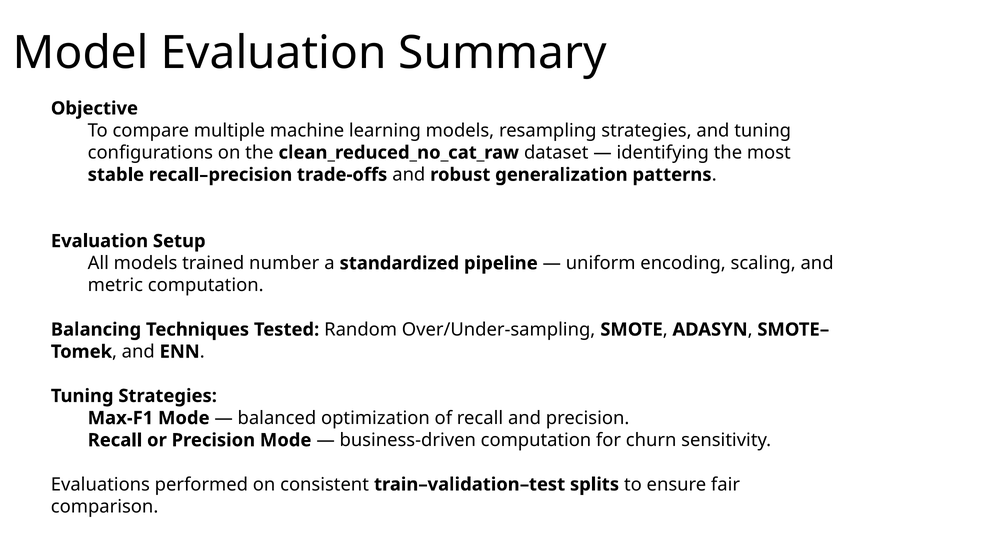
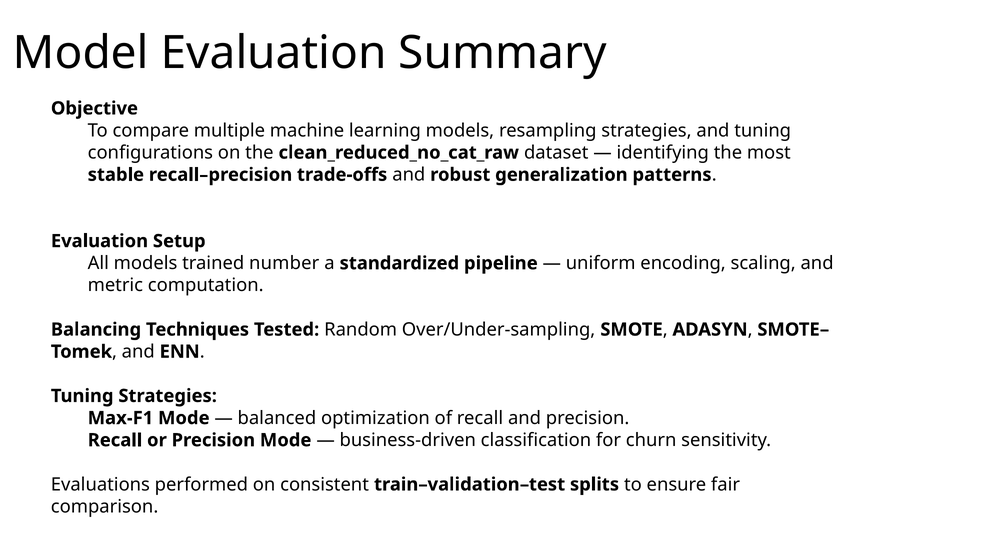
business-driven computation: computation -> classification
